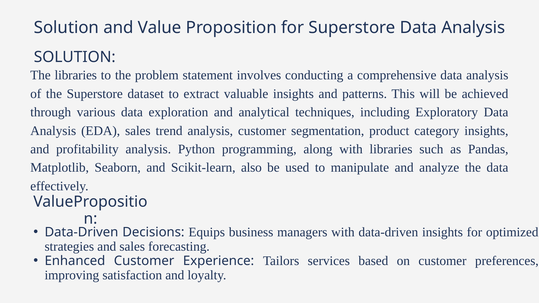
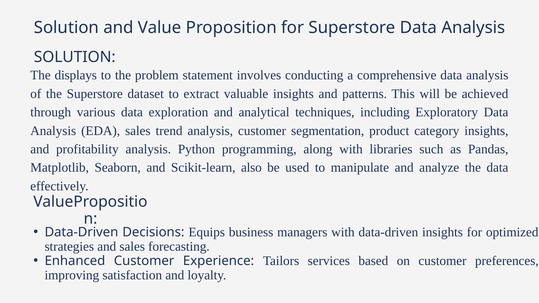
The libraries: libraries -> displays
